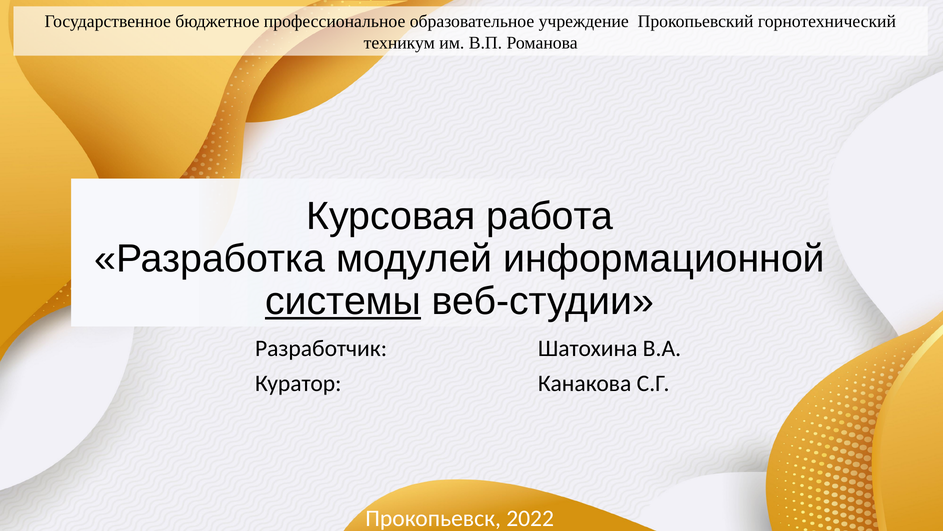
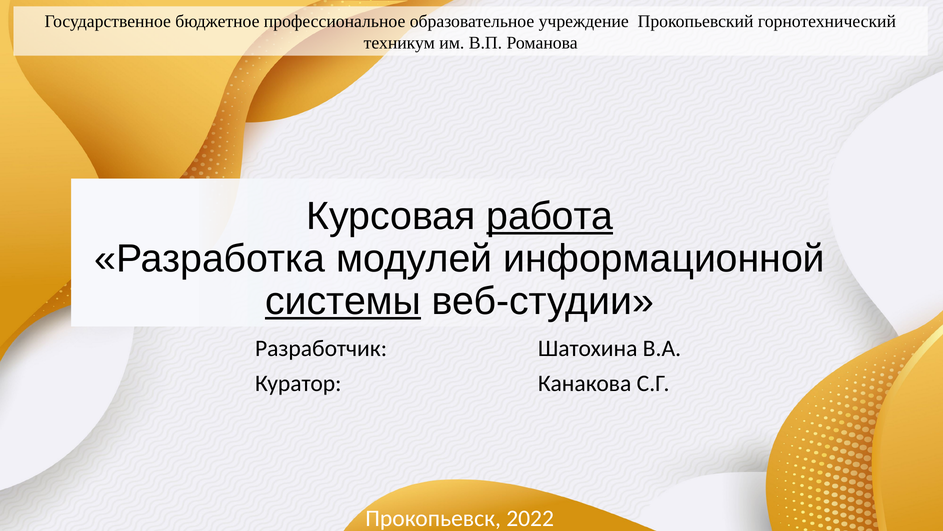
работа underline: none -> present
